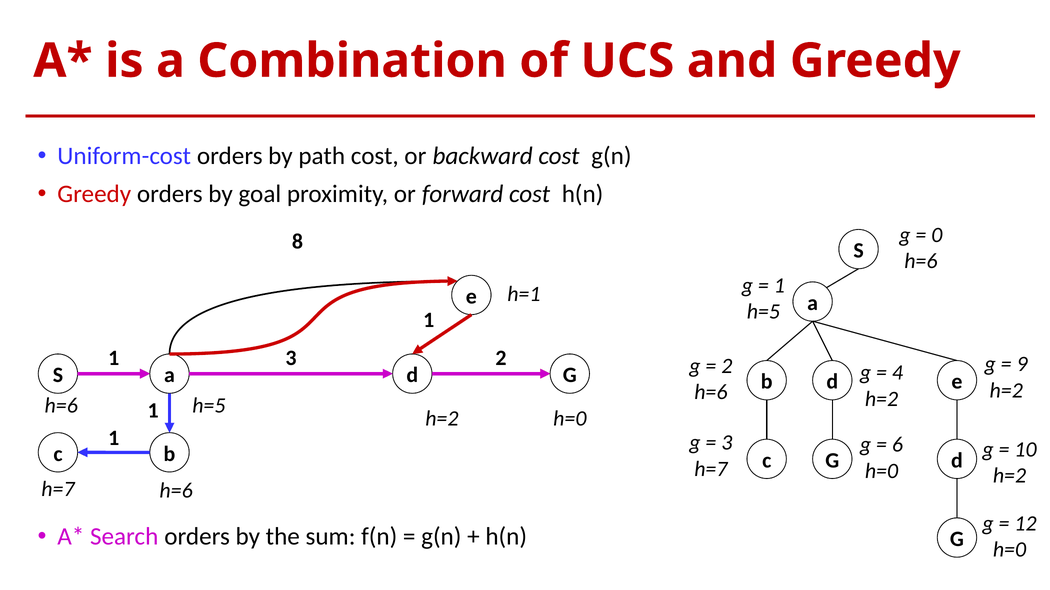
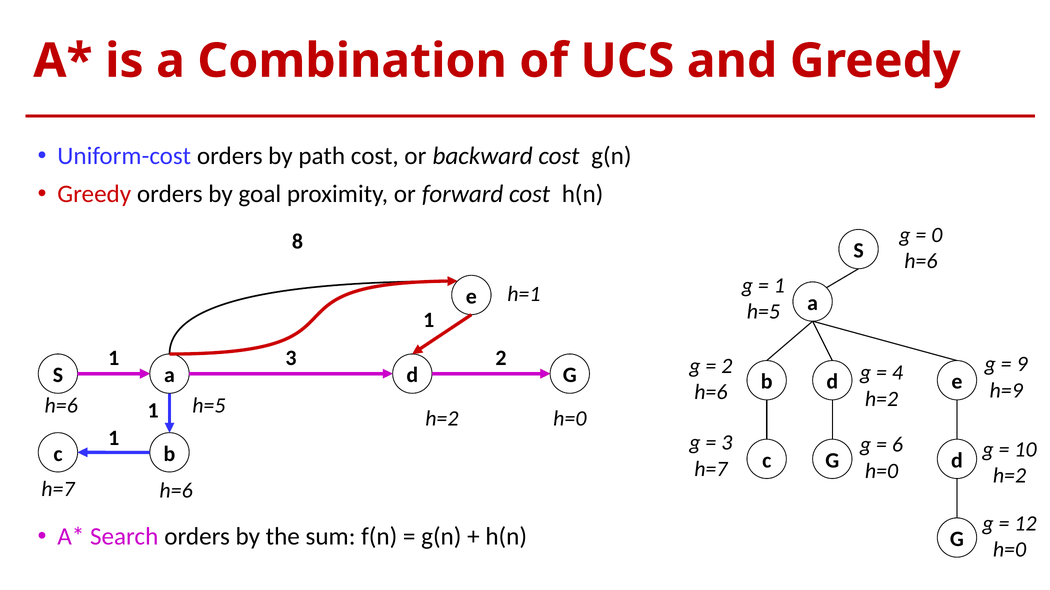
h=2 at (1006, 391): h=2 -> h=9
